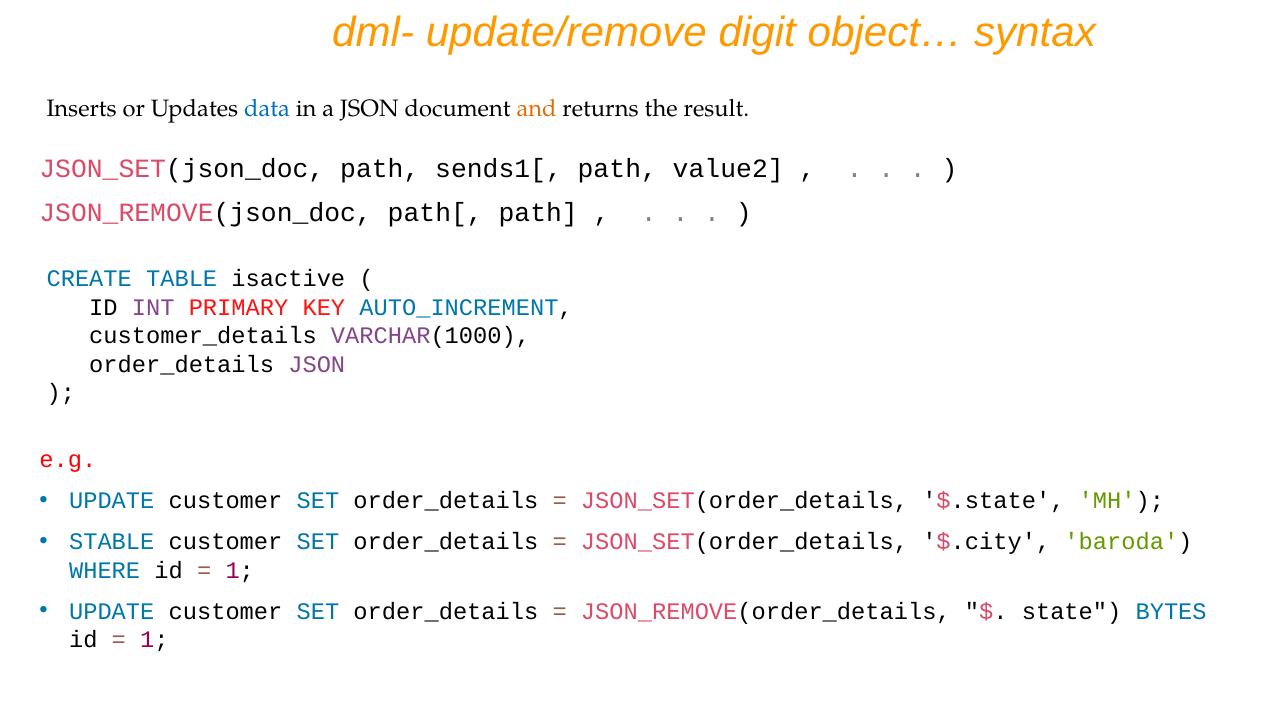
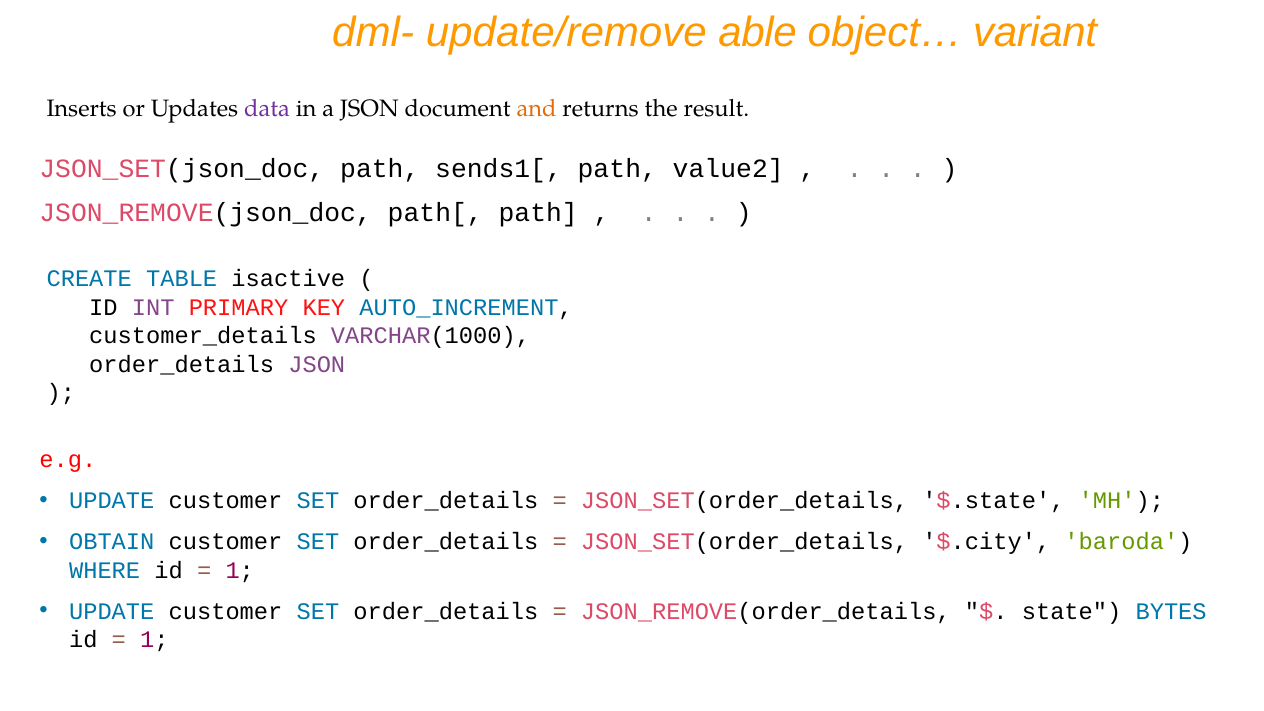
digit: digit -> able
syntax: syntax -> variant
data colour: blue -> purple
STABLE: STABLE -> OBTAIN
